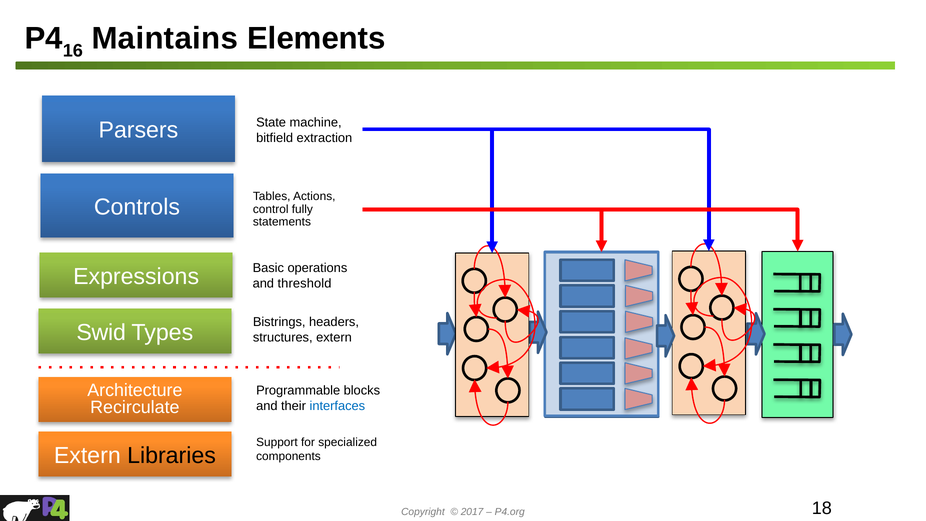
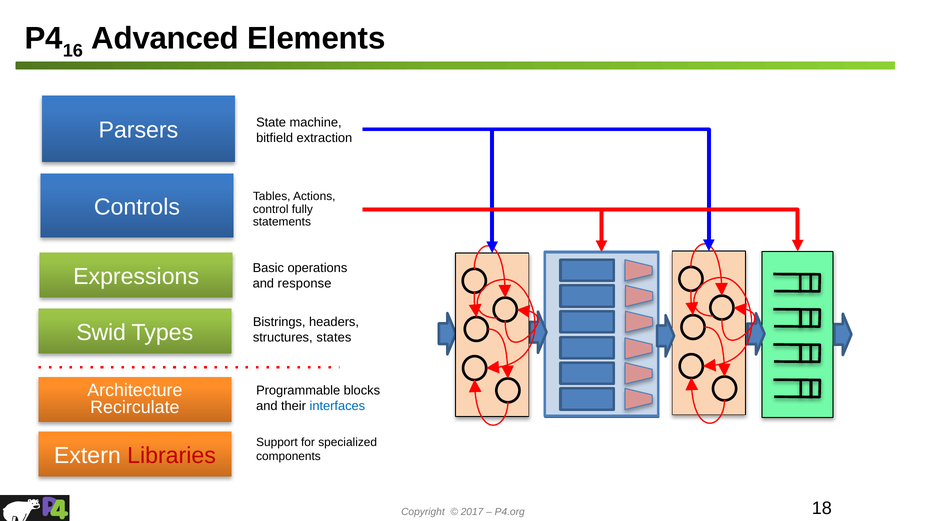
Maintains: Maintains -> Advanced
threshold: threshold -> response
structures extern: extern -> states
Libraries colour: black -> red
